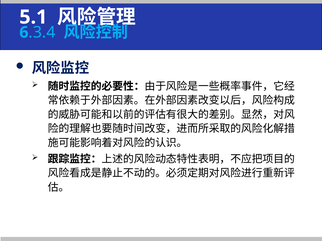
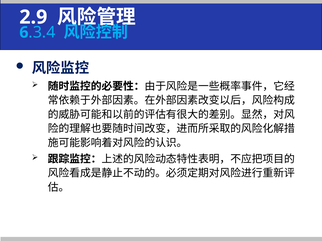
5.1: 5.1 -> 2.9
